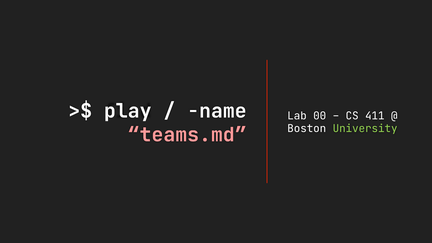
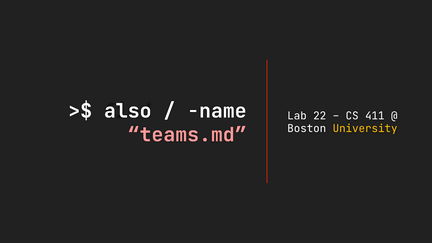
play: play -> also
00: 00 -> 22
University colour: light green -> yellow
